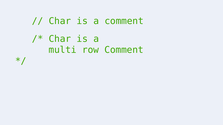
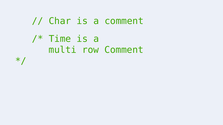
Char at (60, 39): Char -> Time
